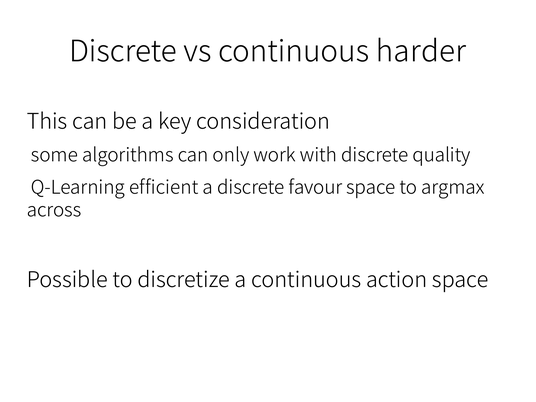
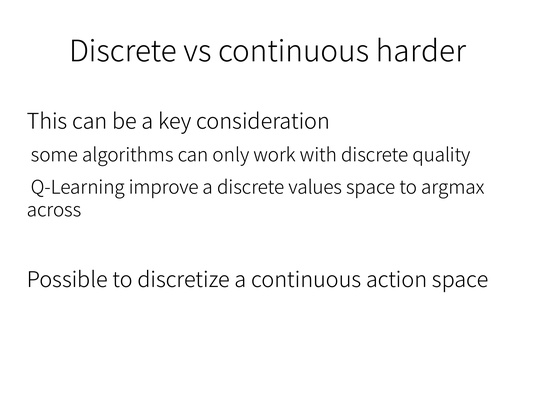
efficient: efficient -> improve
favour: favour -> values
